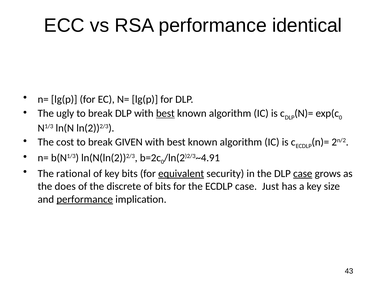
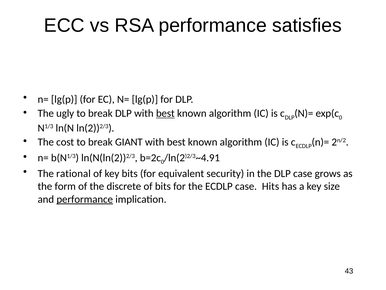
identical: identical -> satisfies
GIVEN: GIVEN -> GIANT
equivalent underline: present -> none
case at (303, 173) underline: present -> none
does: does -> form
Just: Just -> Hits
